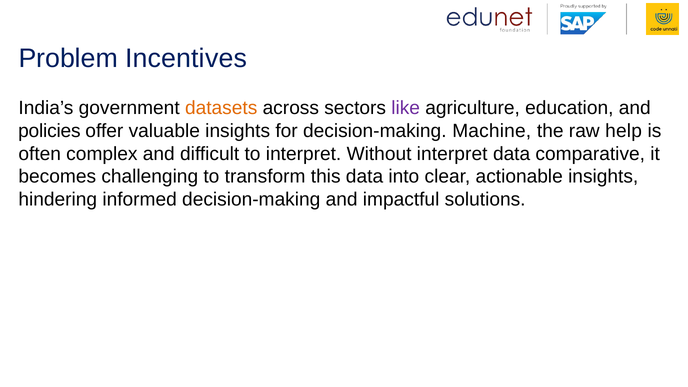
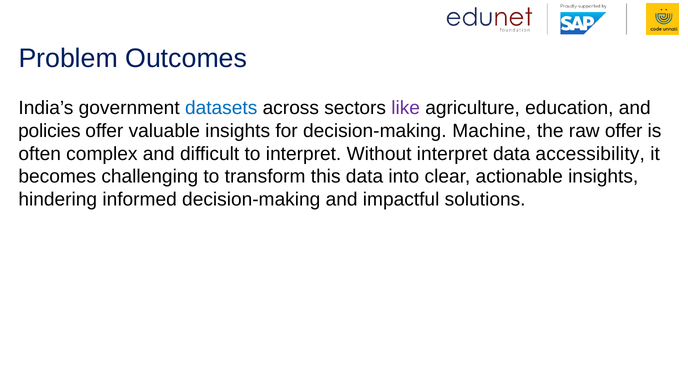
Incentives: Incentives -> Outcomes
datasets colour: orange -> blue
raw help: help -> offer
comparative: comparative -> accessibility
